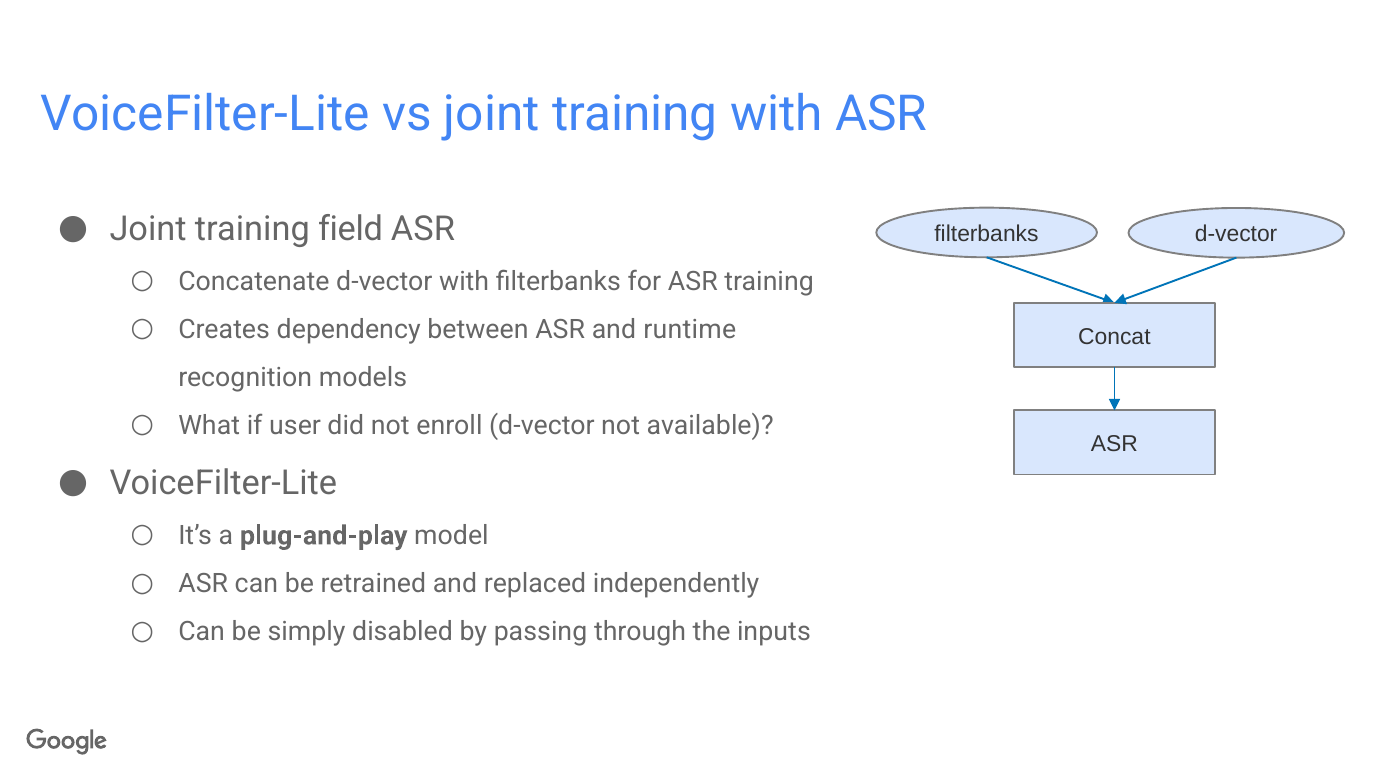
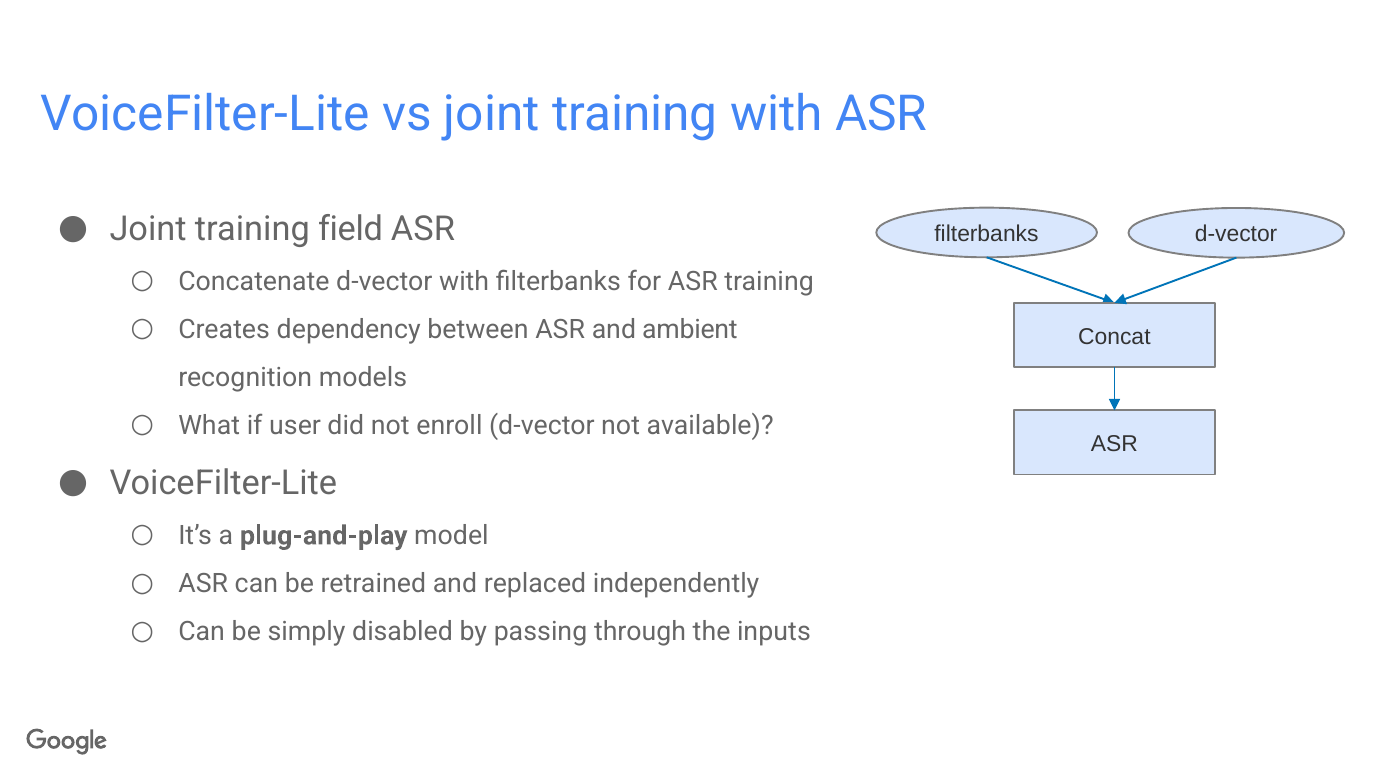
runtime: runtime -> ambient
